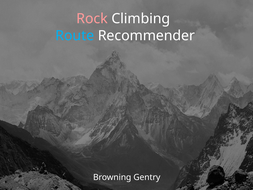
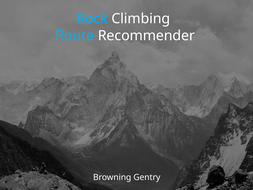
Rock colour: pink -> light blue
